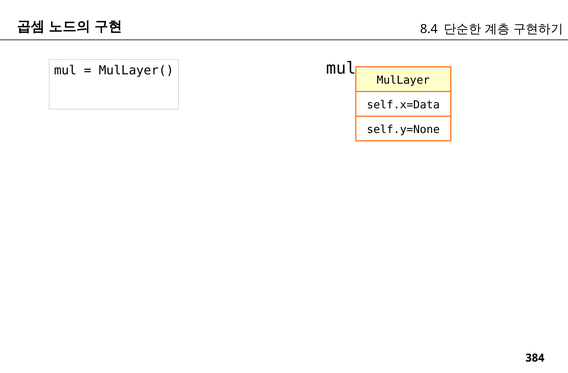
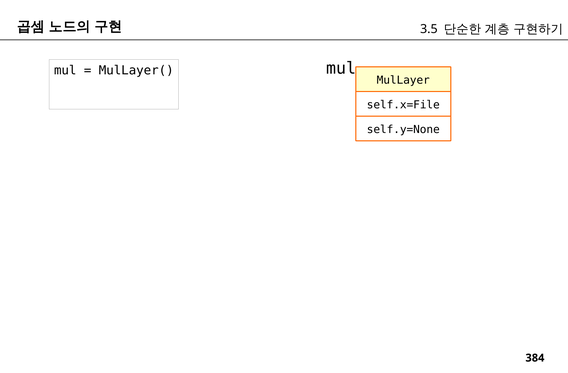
8.4: 8.4 -> 3.5
self.x=Data: self.x=Data -> self.x=File
